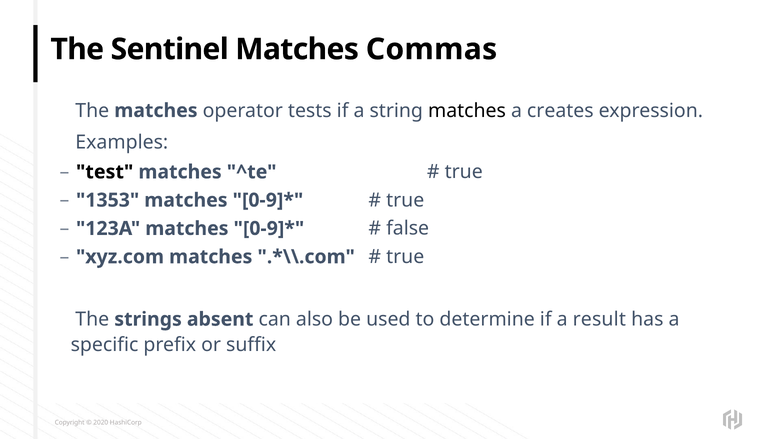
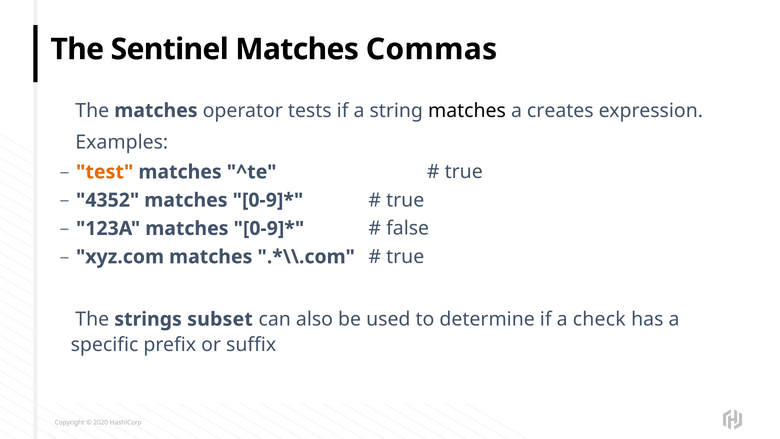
test colour: black -> orange
1353: 1353 -> 4352
absent: absent -> subset
result: result -> check
